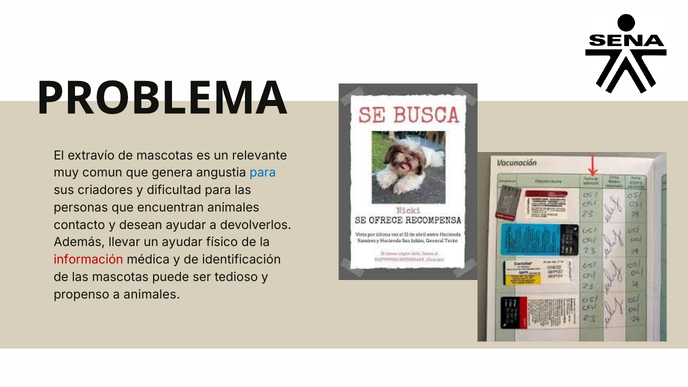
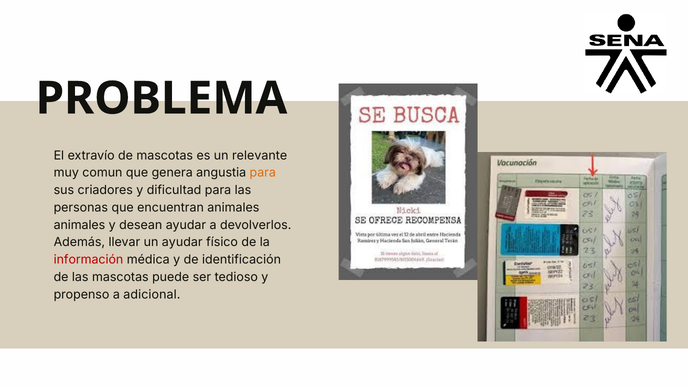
para at (263, 173) colour: blue -> orange
contacto at (79, 225): contacto -> animales
a animales: animales -> adicional
